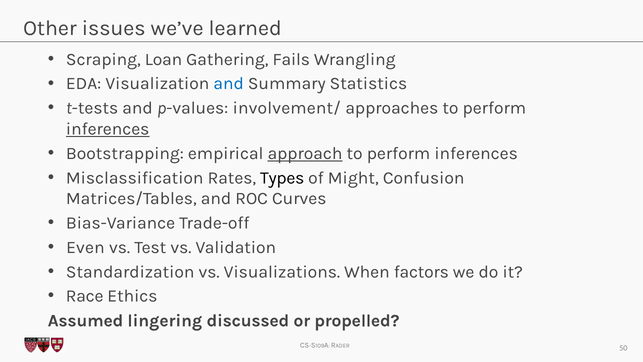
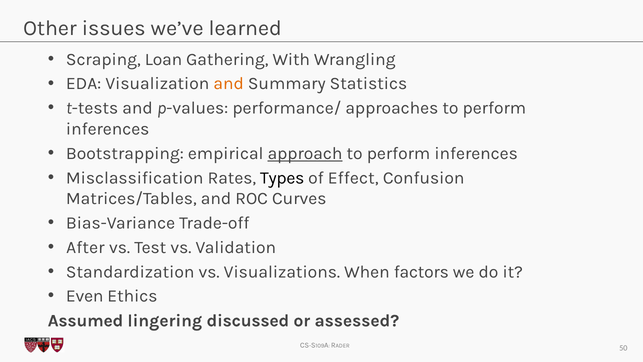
Fails: Fails -> With
and at (229, 84) colour: blue -> orange
involvement/: involvement/ -> performance/
inferences at (108, 129) underline: present -> none
Might: Might -> Effect
Even: Even -> After
Race: Race -> Even
propelled: propelled -> assessed
